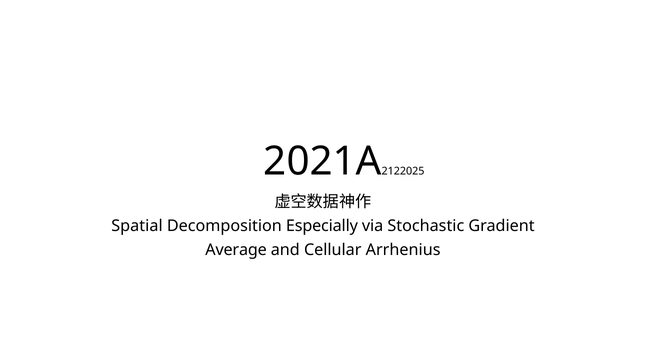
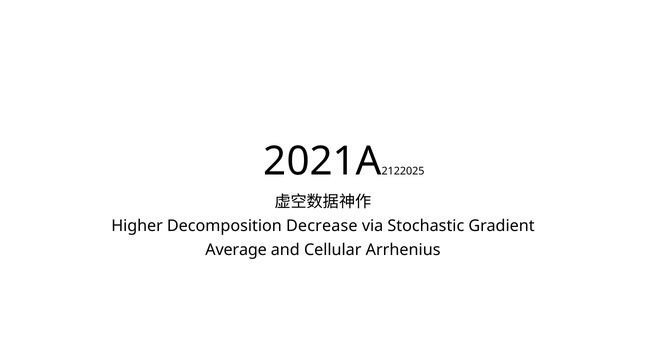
Spatial: Spatial -> Higher
Especially: Especially -> Decrease
